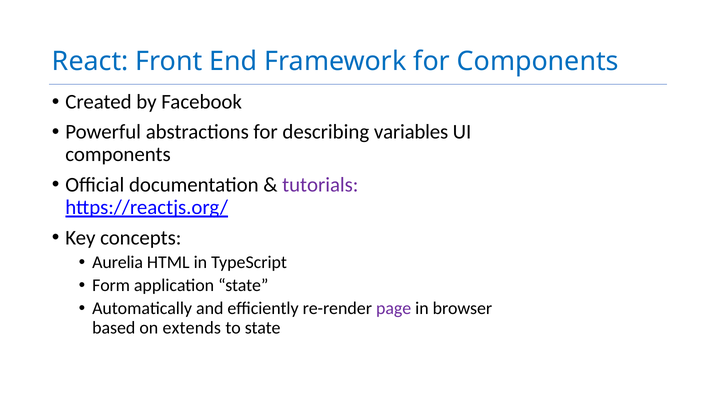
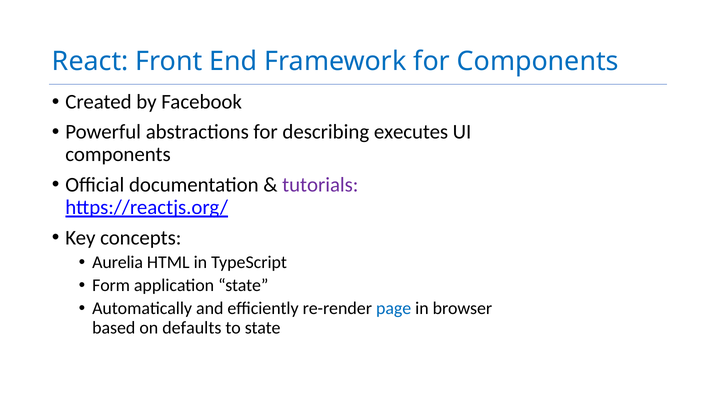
variables: variables -> executes
page colour: purple -> blue
extends: extends -> defaults
